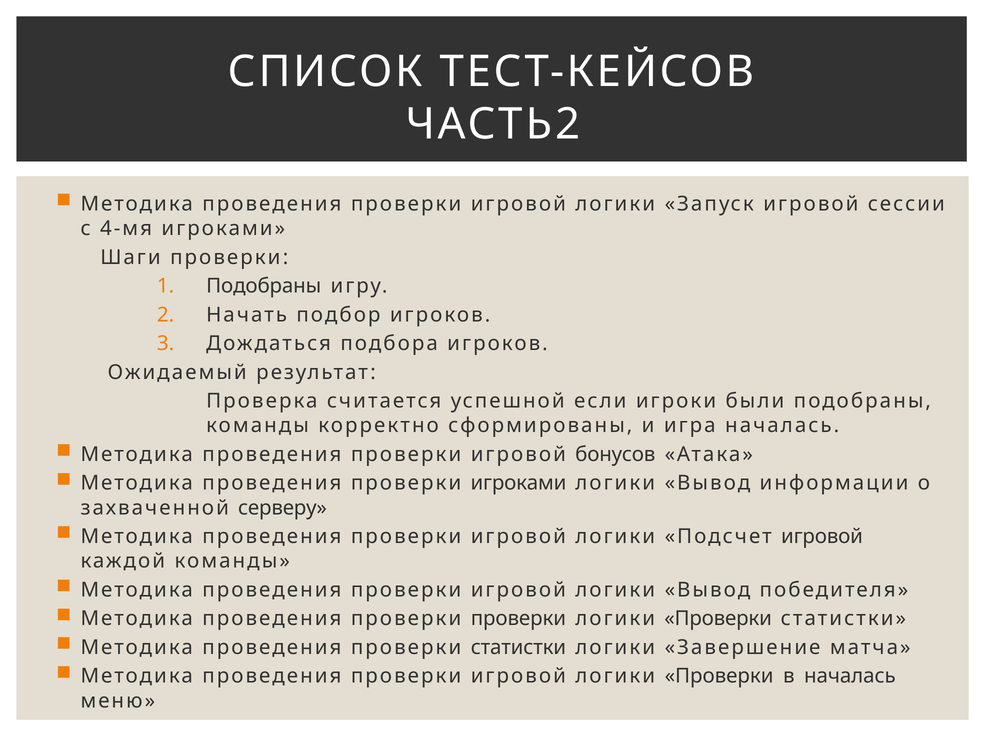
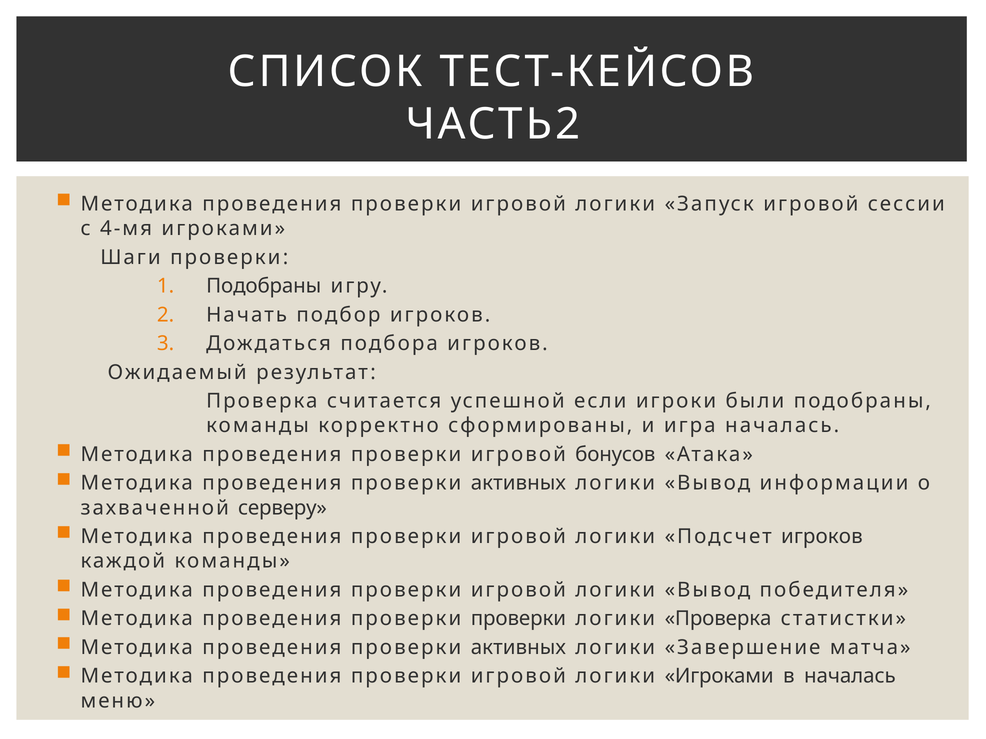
игроками at (518, 483): игроками -> активных
Подсчет игровой: игровой -> игроков
Проверки at (718, 619): Проверки -> Проверка
статистки at (518, 648): статистки -> активных
игровой логики Проверки: Проверки -> Игроками
